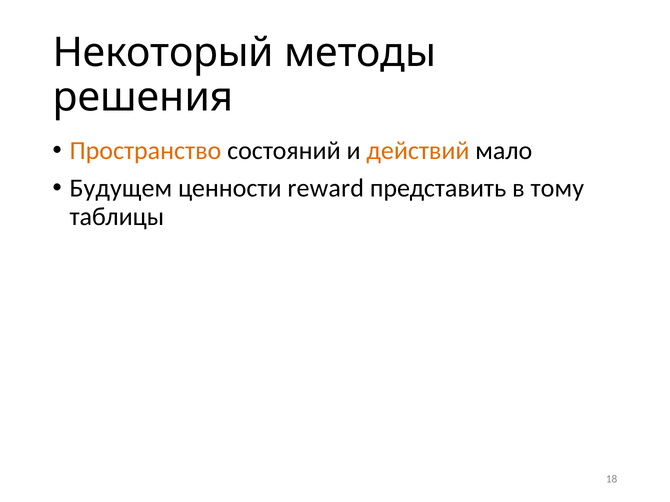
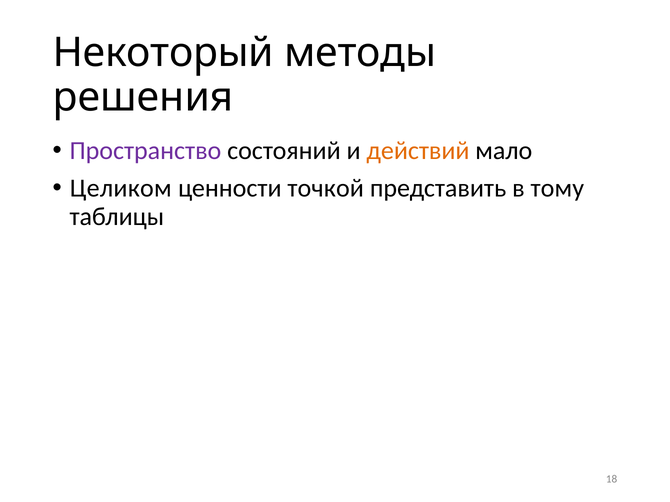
Пространство colour: orange -> purple
Будущем: Будущем -> Целиком
reward: reward -> точкой
